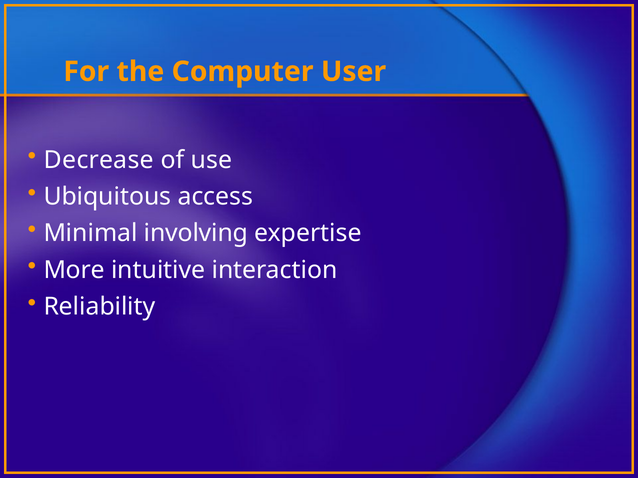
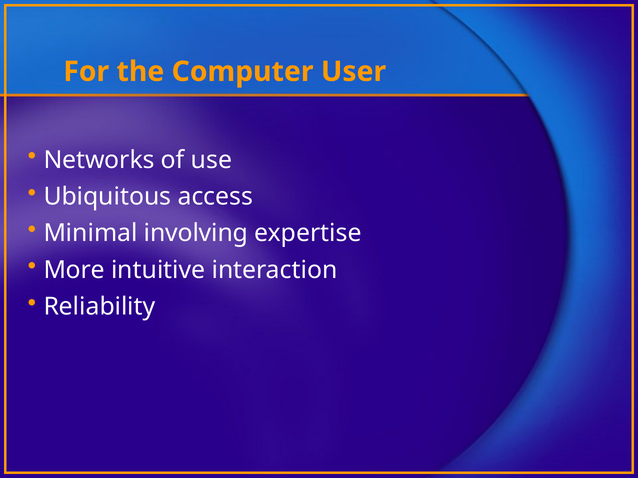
Decrease: Decrease -> Networks
